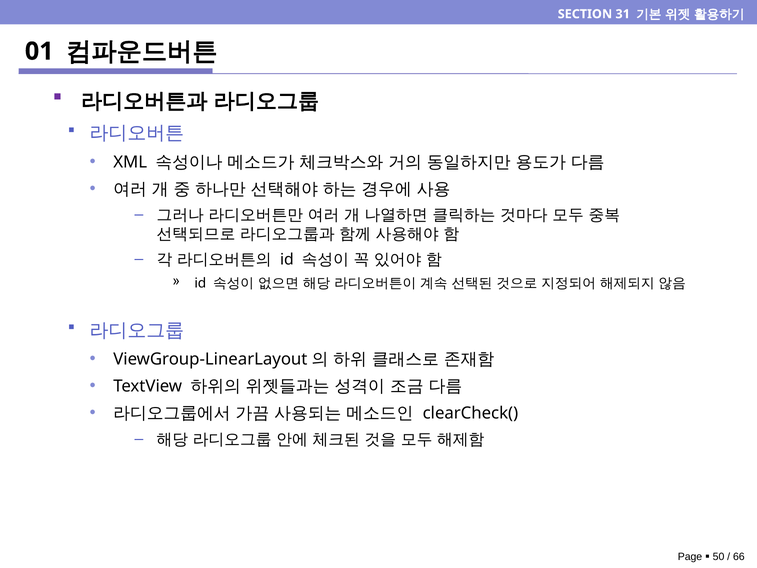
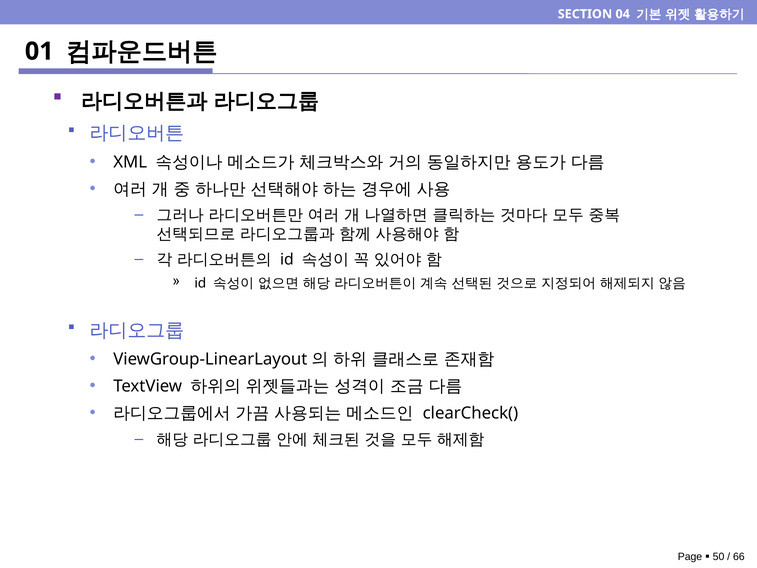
31: 31 -> 04
